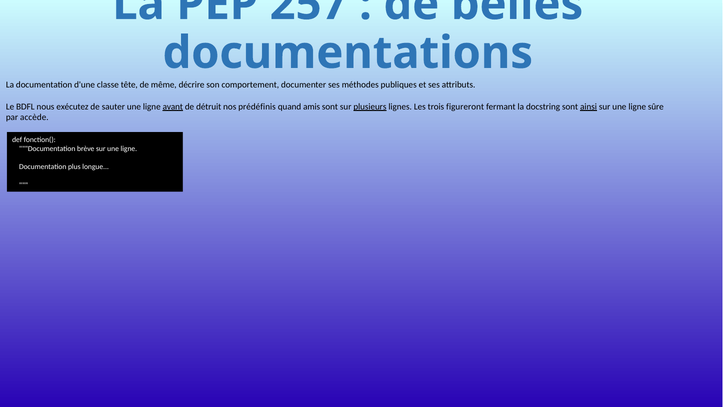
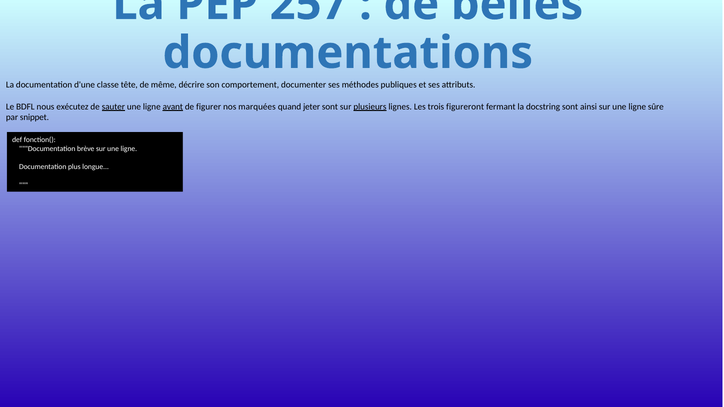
sauter underline: none -> present
détruit: détruit -> figurer
prédéfinis: prédéfinis -> marquées
amis: amis -> jeter
ainsi underline: present -> none
accède: accède -> snippet
